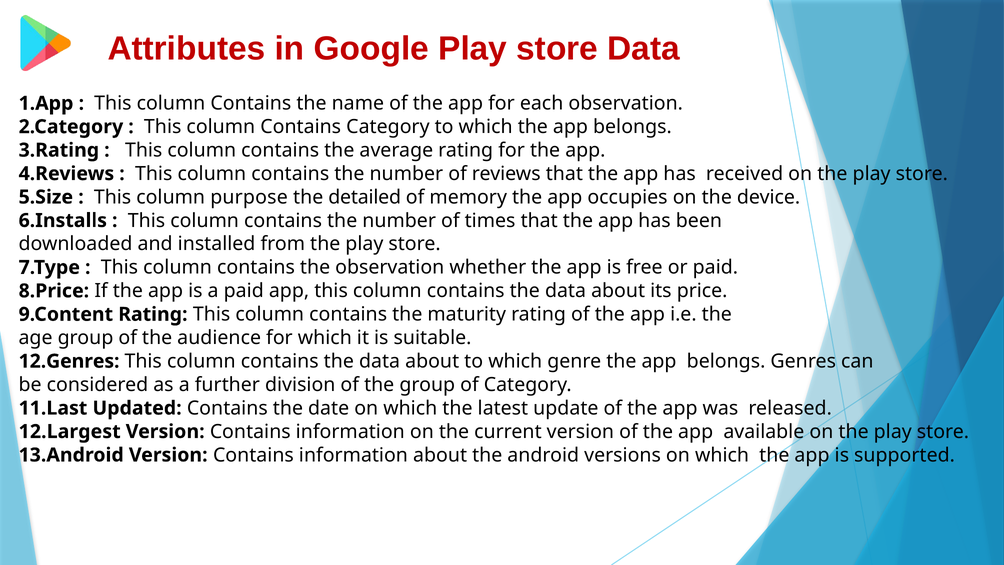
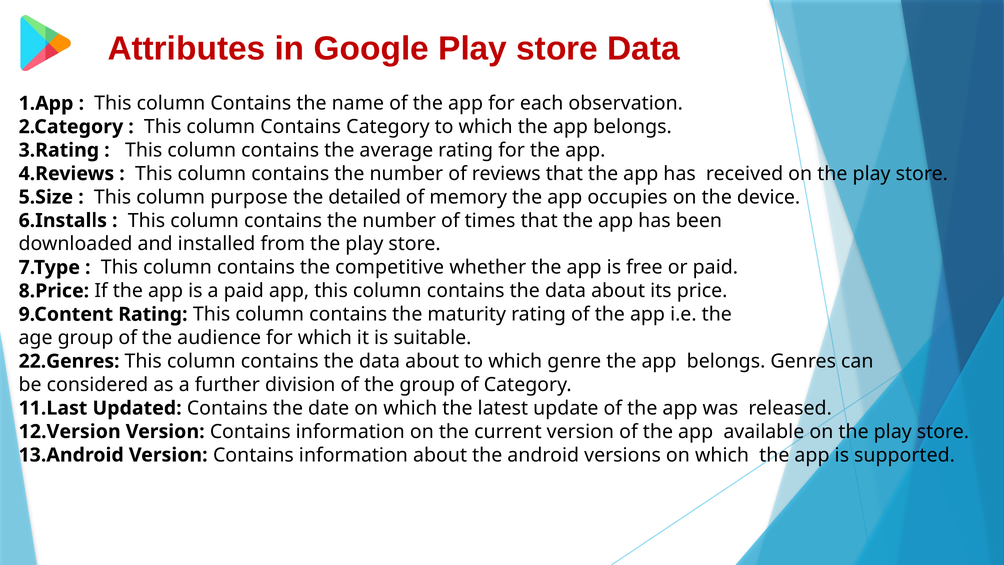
the observation: observation -> competitive
12.Genres: 12.Genres -> 22.Genres
12.Largest: 12.Largest -> 12.Version
